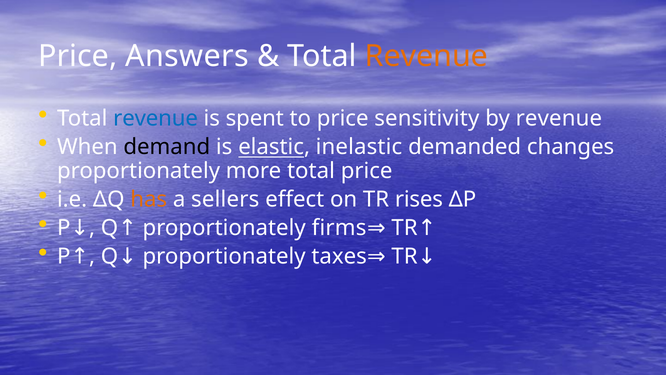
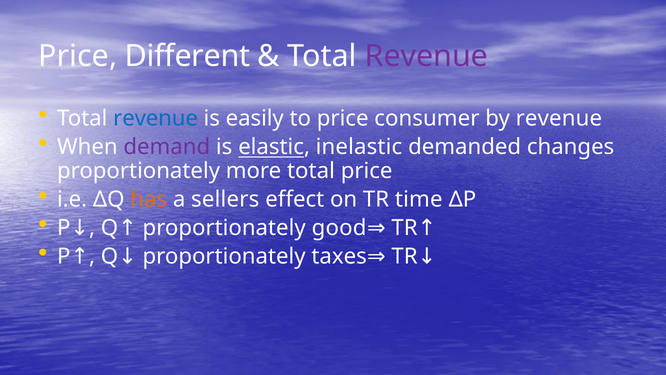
Answers: Answers -> Different
Revenue at (426, 56) colour: orange -> purple
spent: spent -> easily
sensitivity: sensitivity -> consumer
demand colour: black -> purple
rises: rises -> time
firms: firms -> good
